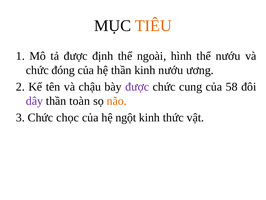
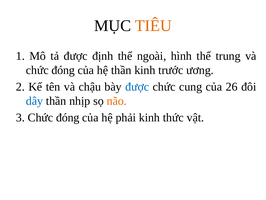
thể nướu: nướu -> trung
kinh nướu: nướu -> trước
được at (137, 87) colour: purple -> blue
58: 58 -> 26
dây colour: purple -> blue
toàn: toàn -> nhịp
3 Chức chọc: chọc -> đóng
ngột: ngột -> phải
